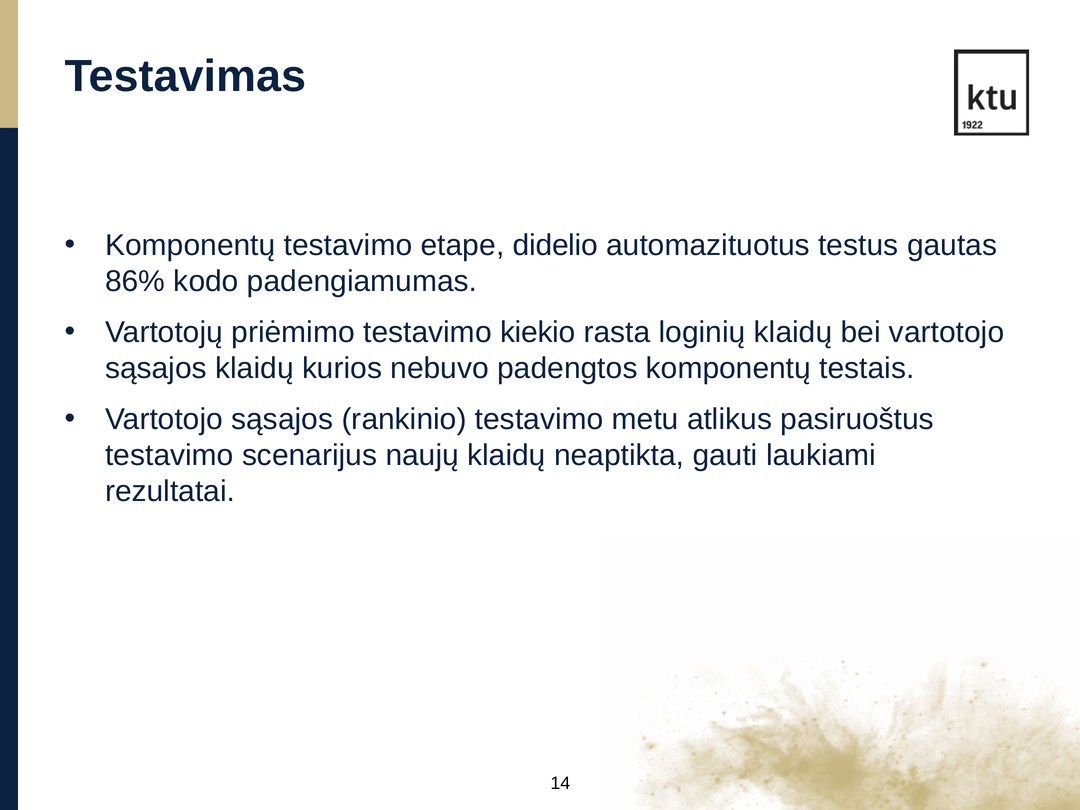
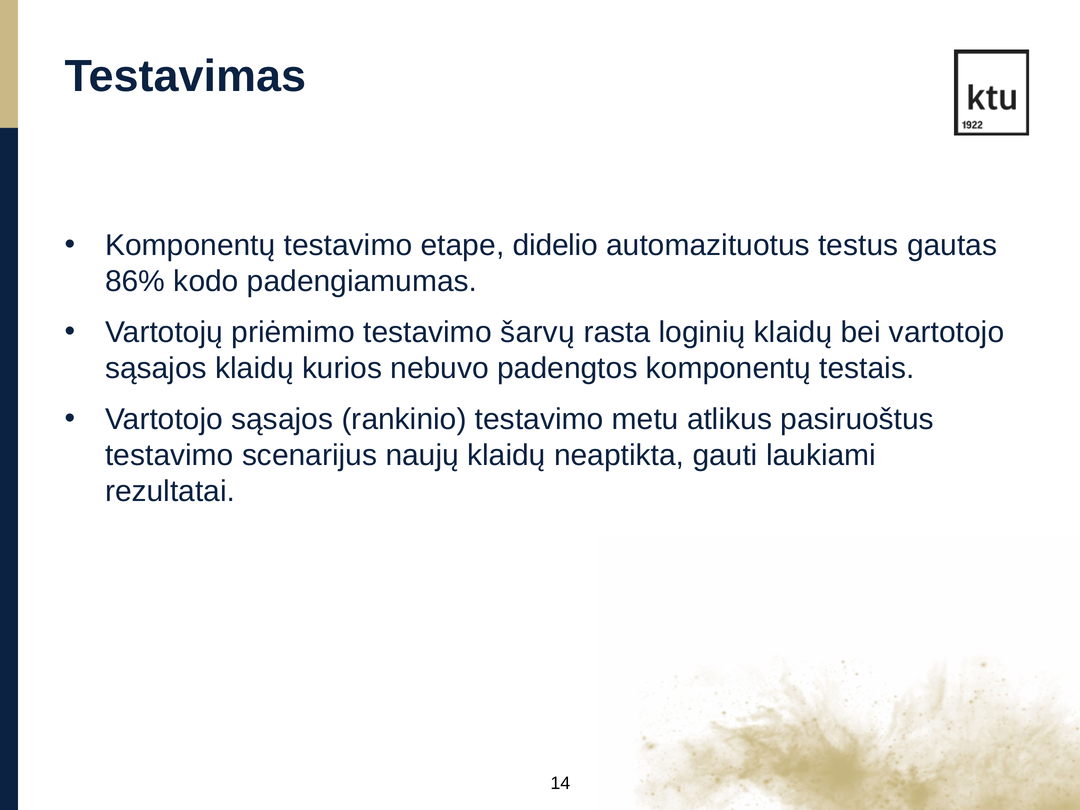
kiekio: kiekio -> šarvų
